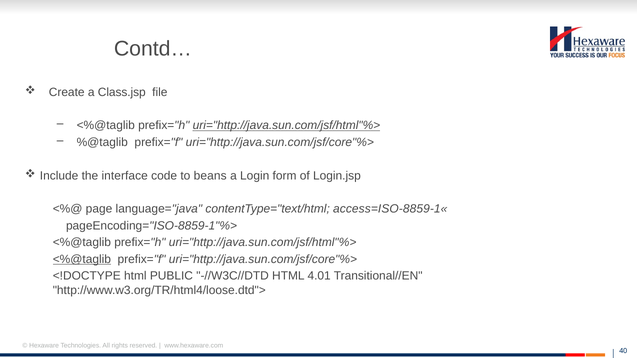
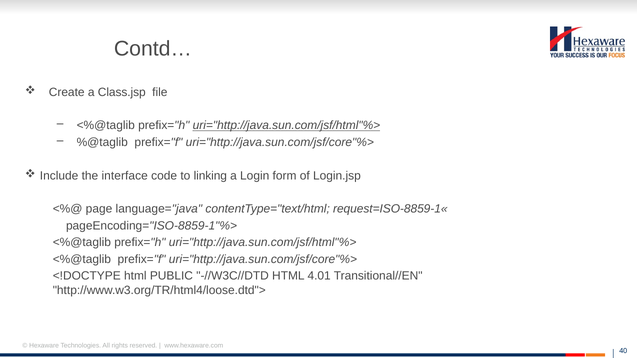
beans: beans -> linking
access=ISO-8859-1«: access=ISO-8859-1« -> request=ISO-8859-1«
<%@taglib at (82, 259) underline: present -> none
